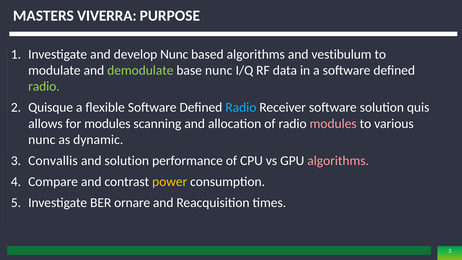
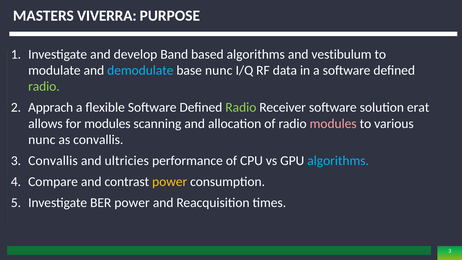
develop Nunc: Nunc -> Band
demodulate colour: light green -> light blue
Quisque: Quisque -> Apprach
Radio at (241, 107) colour: light blue -> light green
quis: quis -> erat
as dynamic: dynamic -> convallis
and solution: solution -> ultricies
algorithms at (338, 161) colour: pink -> light blue
BER ornare: ornare -> power
